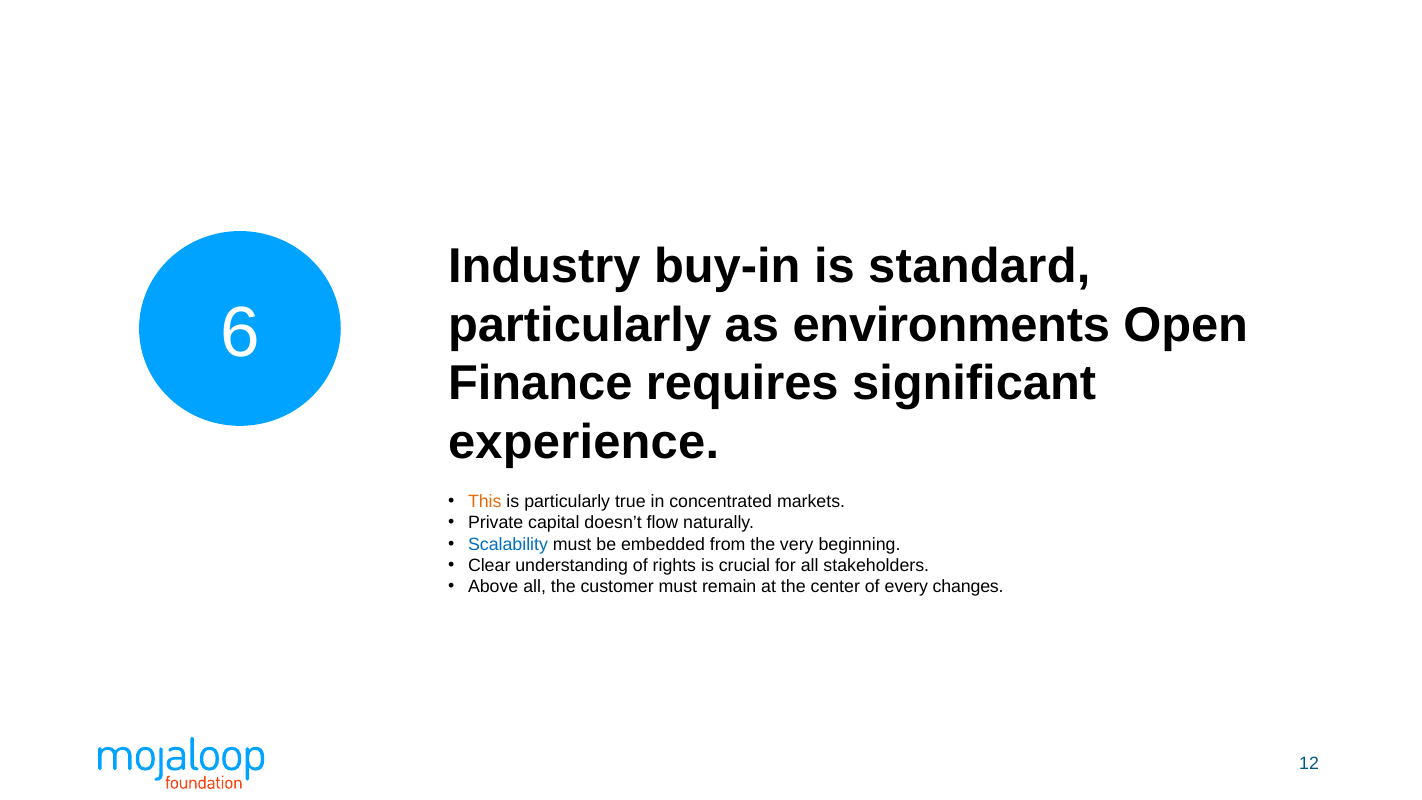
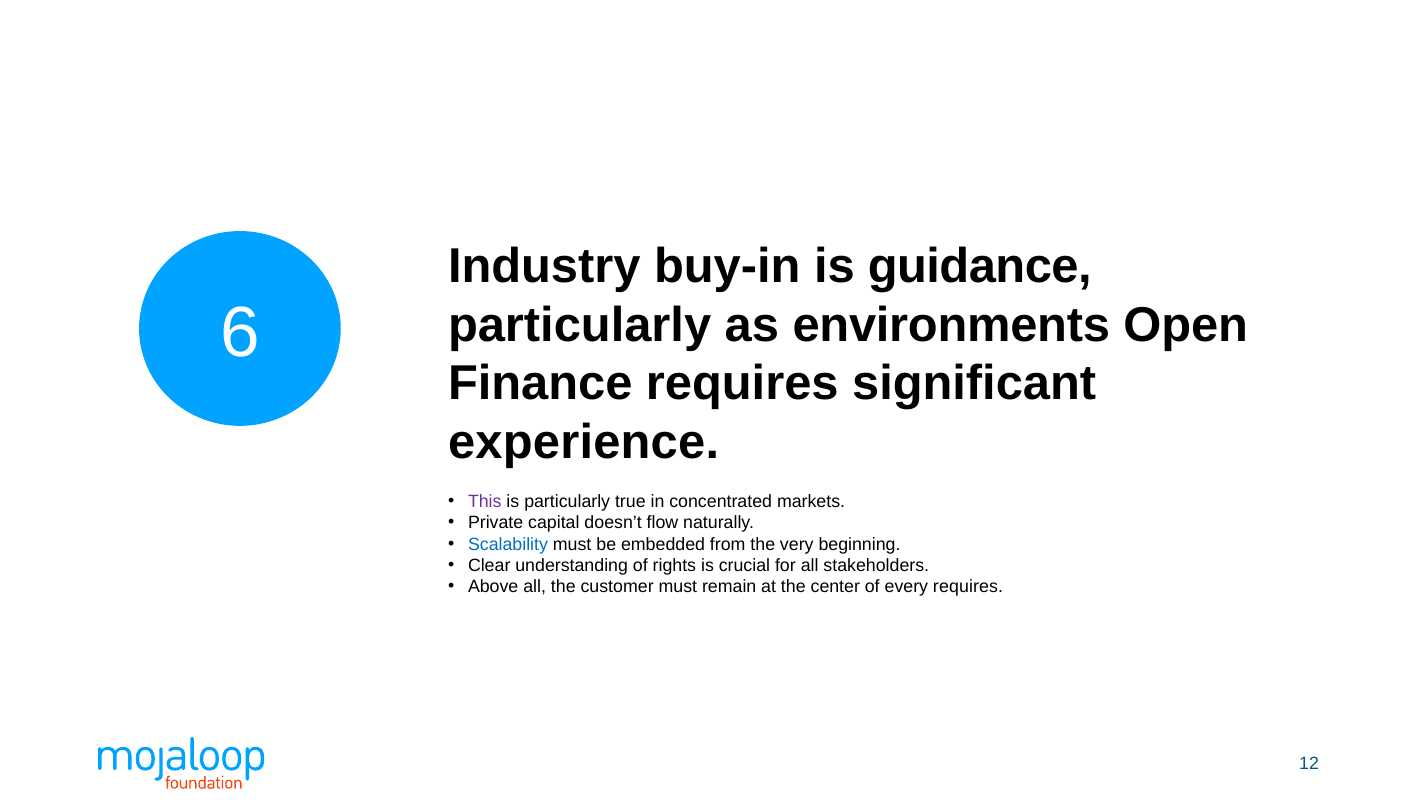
standard: standard -> guidance
This colour: orange -> purple
every changes: changes -> requires
